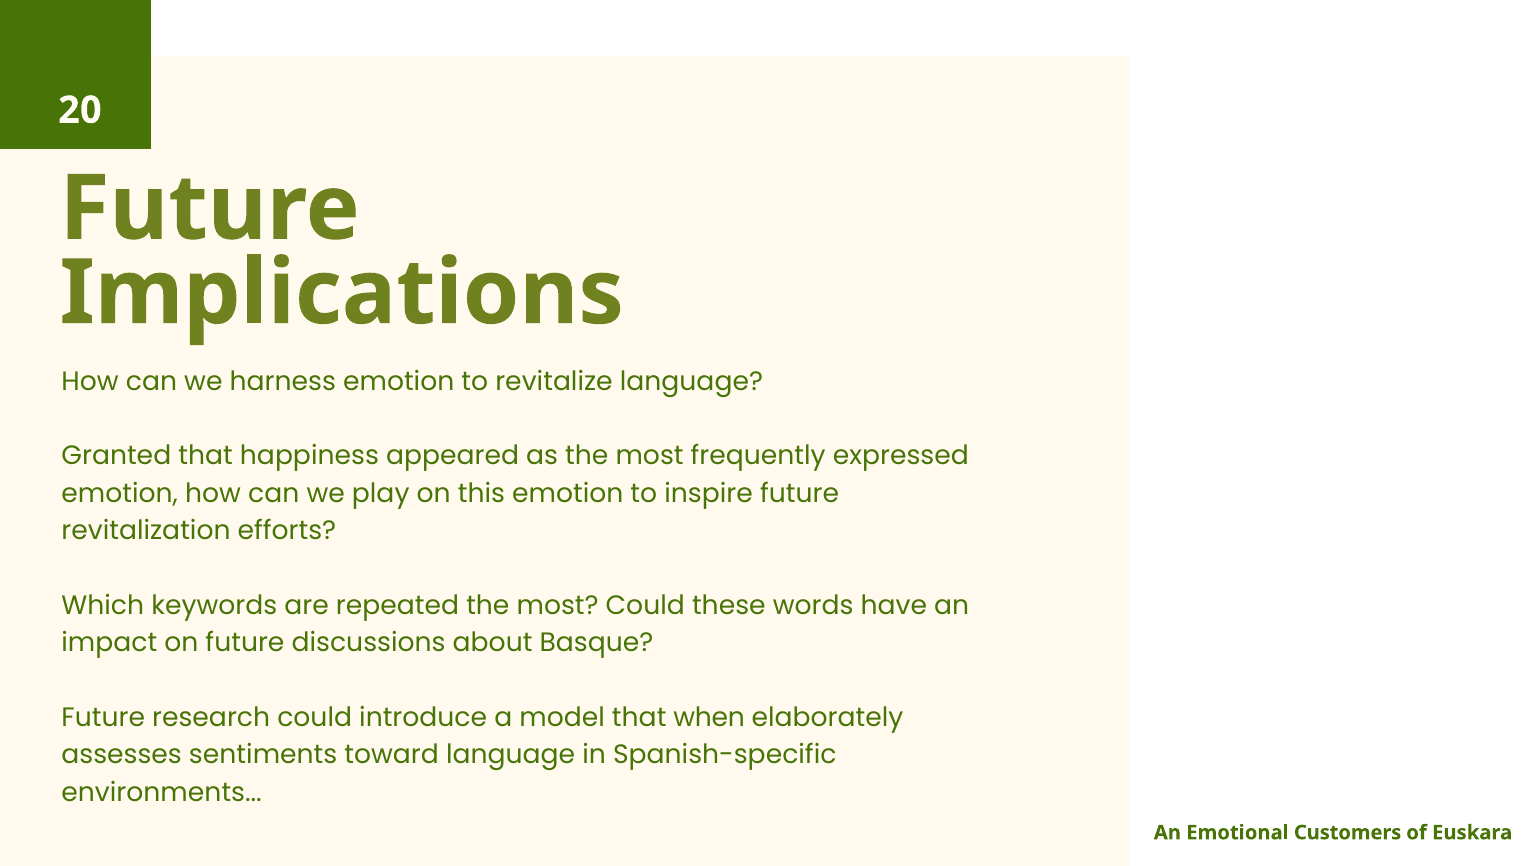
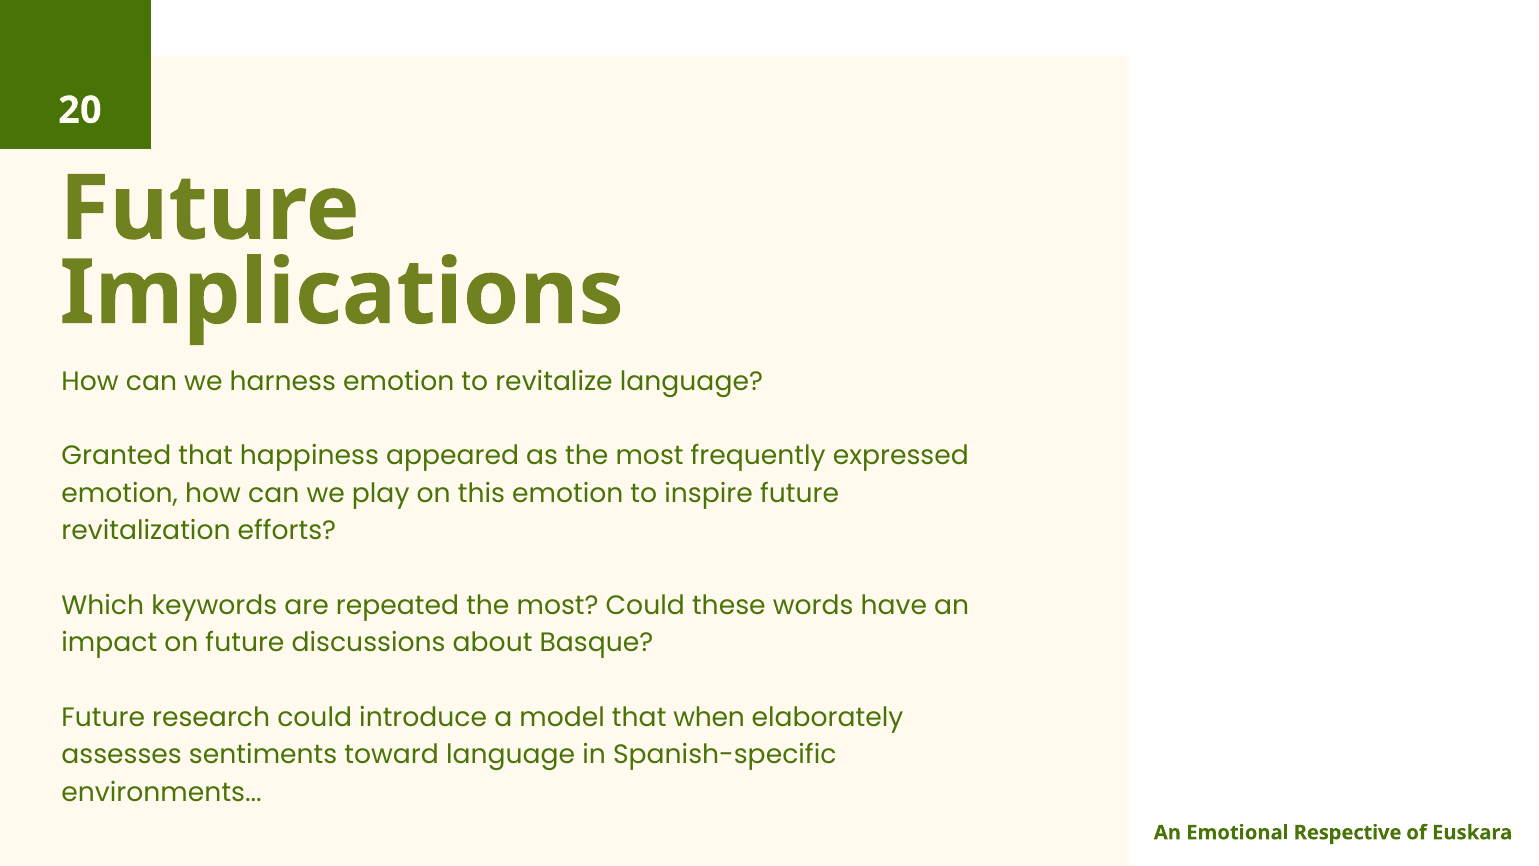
Customers: Customers -> Respective
